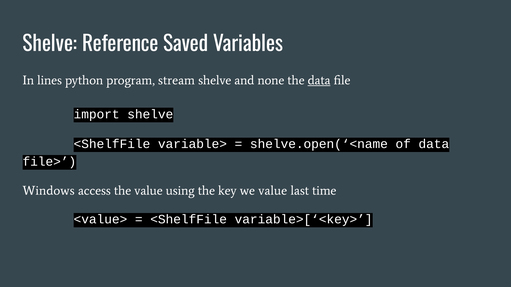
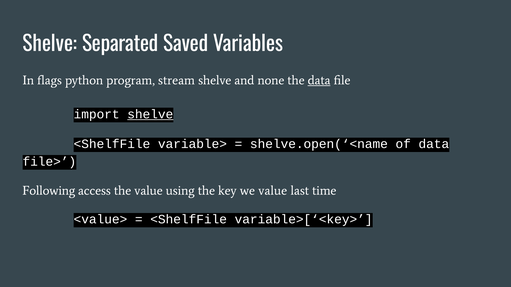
Reference: Reference -> Separated
lines: lines -> flags
shelve at (150, 114) underline: none -> present
Windows: Windows -> Following
